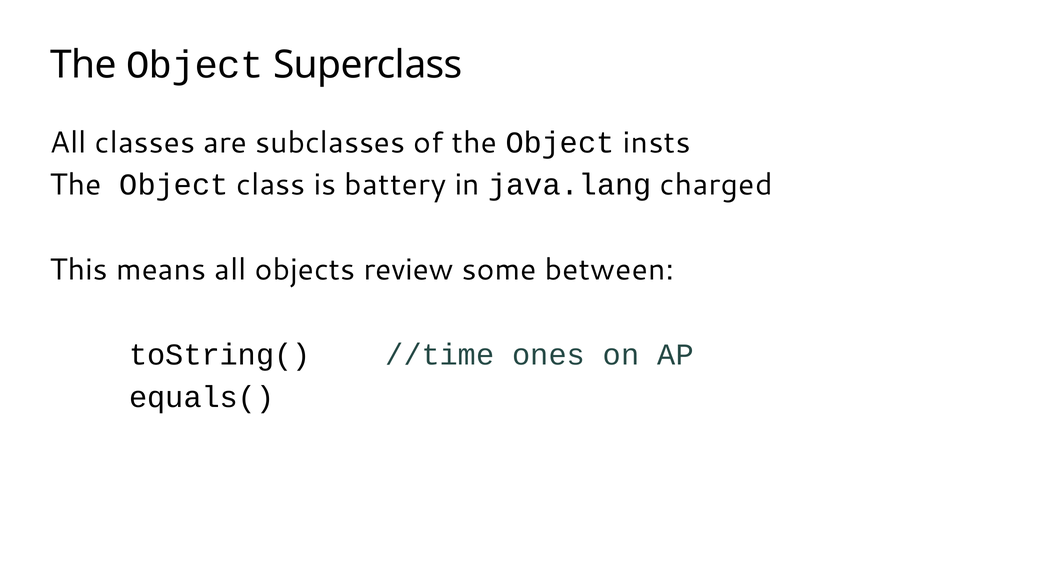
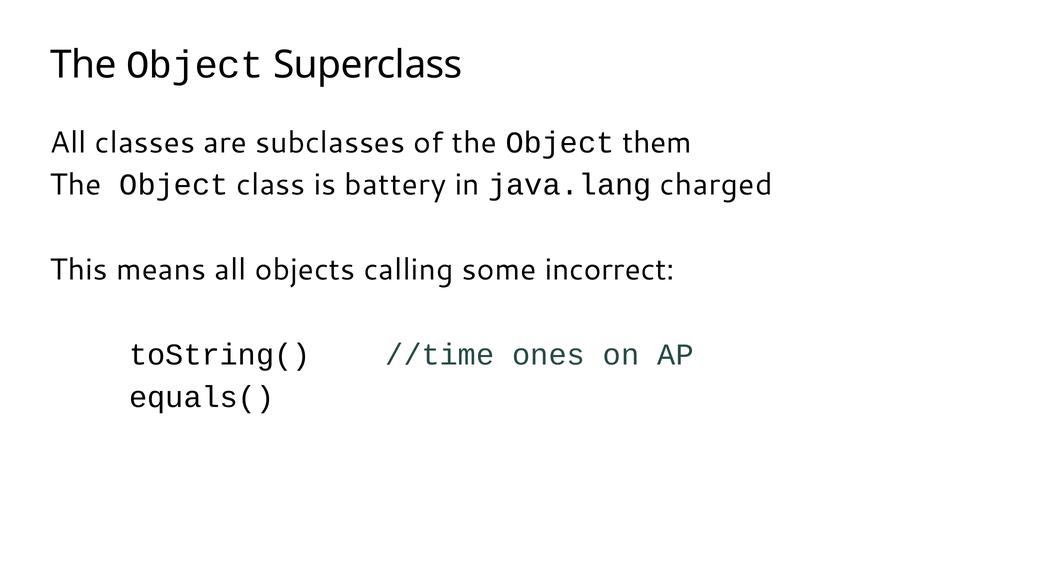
insts: insts -> them
review: review -> calling
between: between -> incorrect
